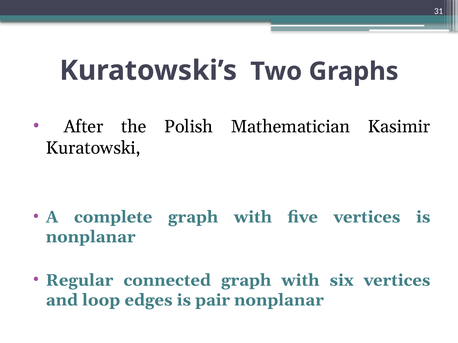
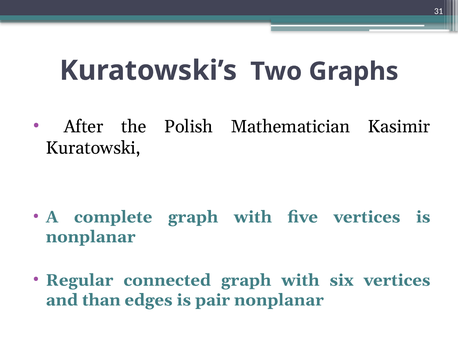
loop: loop -> than
